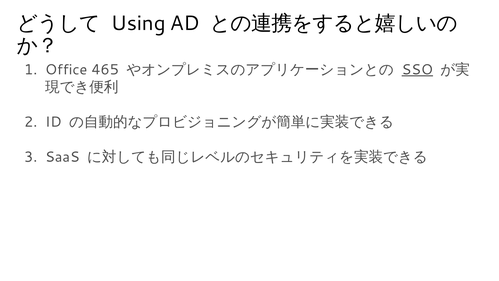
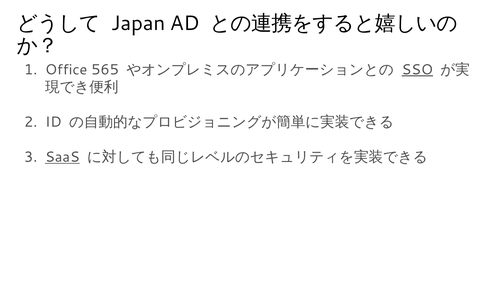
Using: Using -> Japan
465: 465 -> 565
SaaS underline: none -> present
